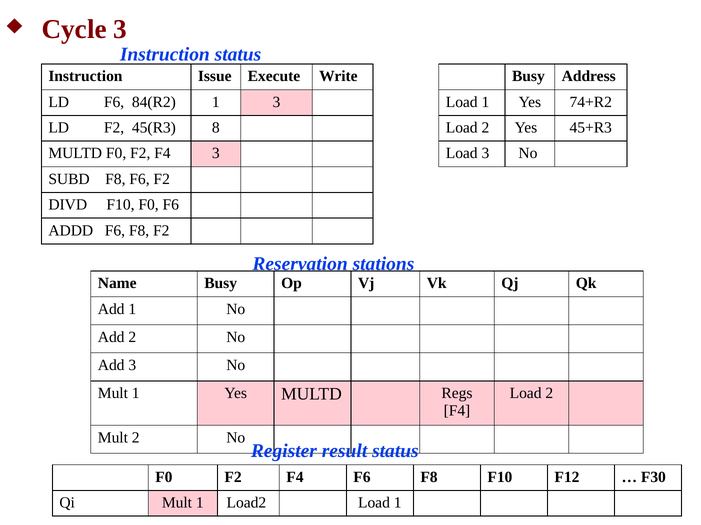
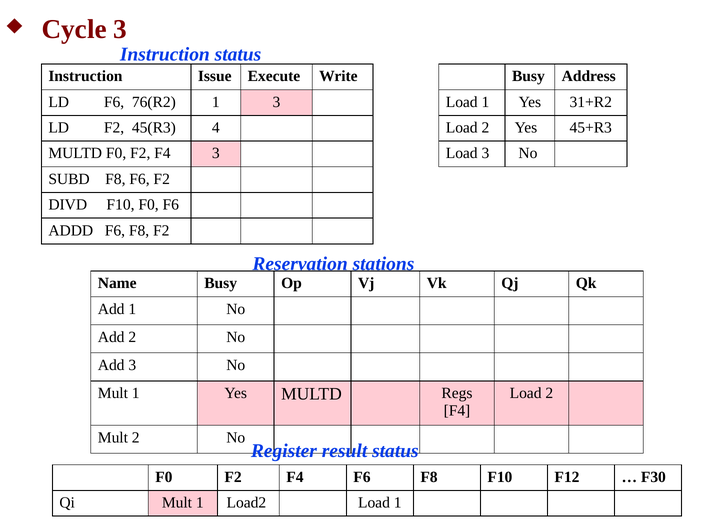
84(R2: 84(R2 -> 76(R2
74+R2: 74+R2 -> 31+R2
8: 8 -> 4
